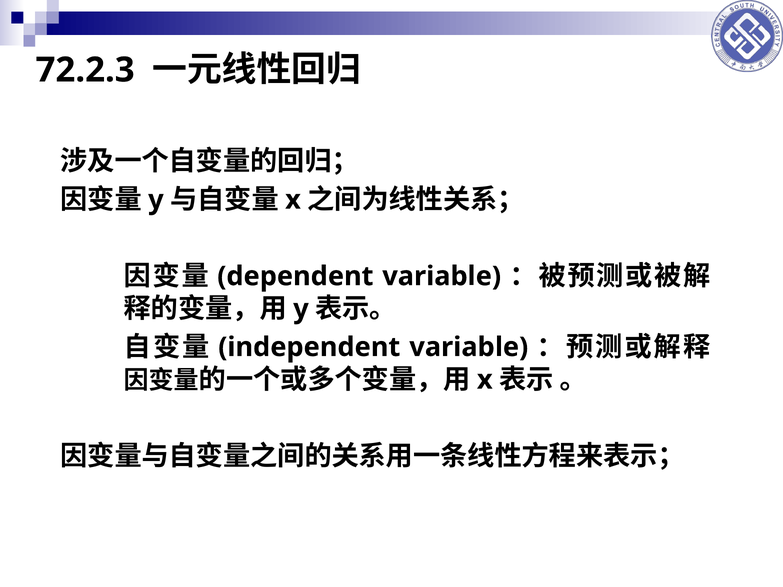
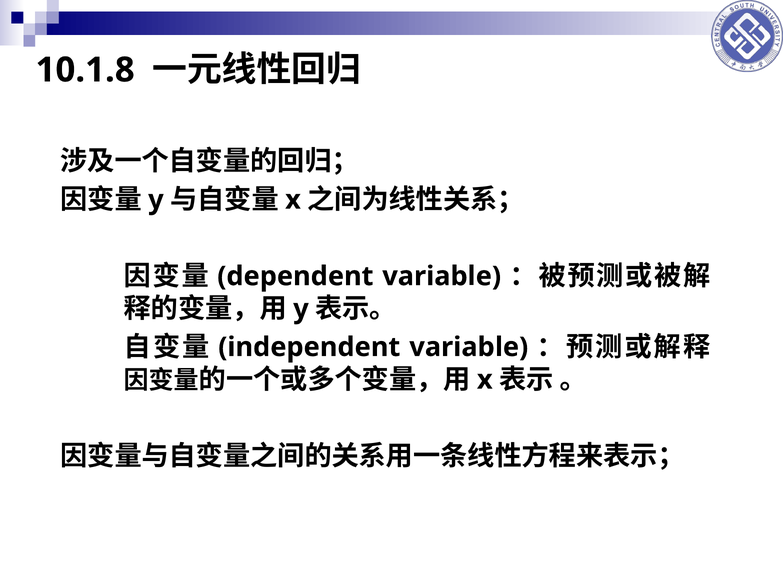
72.2.3: 72.2.3 -> 10.1.8
